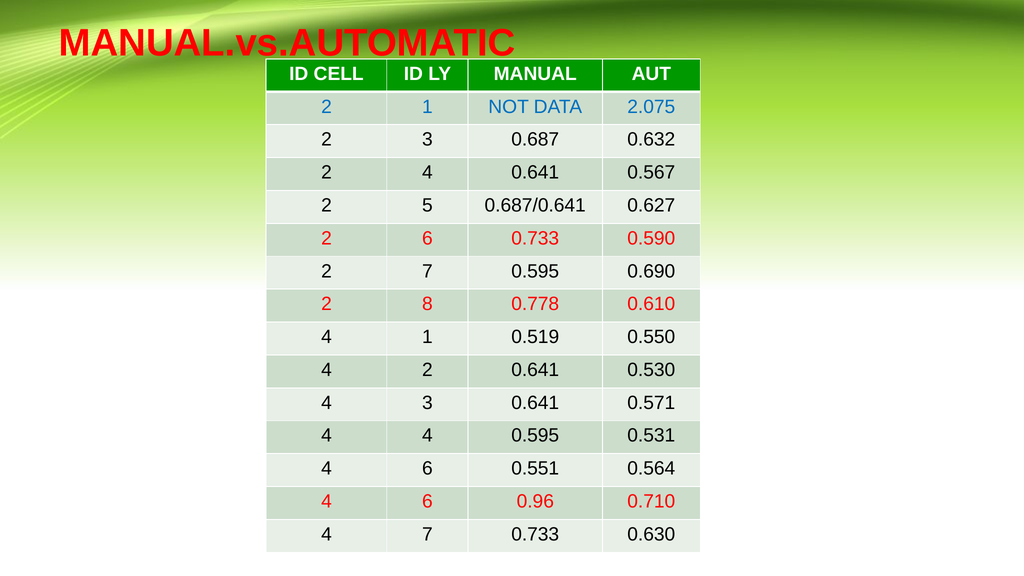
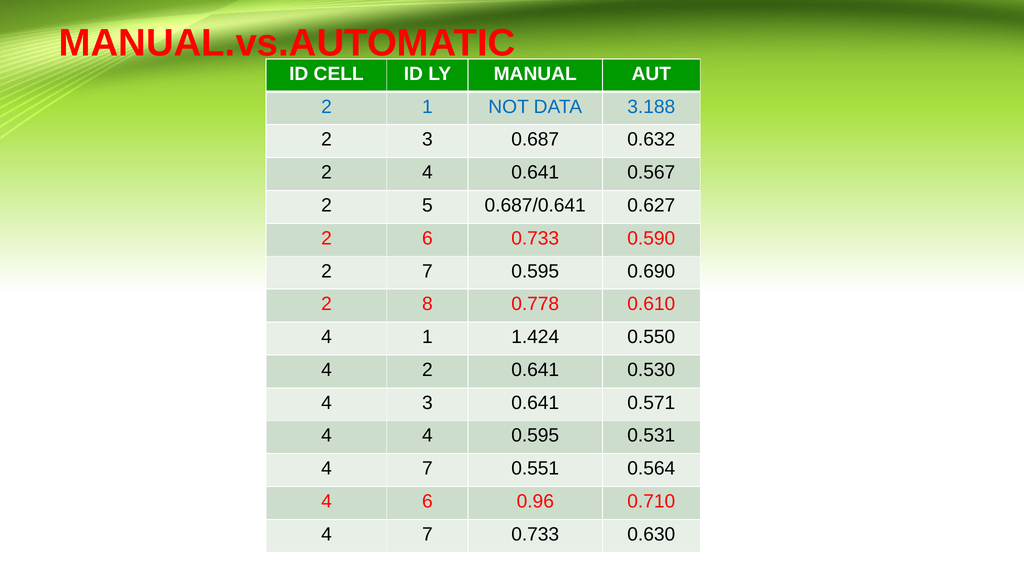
2.075: 2.075 -> 3.188
0.519: 0.519 -> 1.424
6 at (427, 469): 6 -> 7
